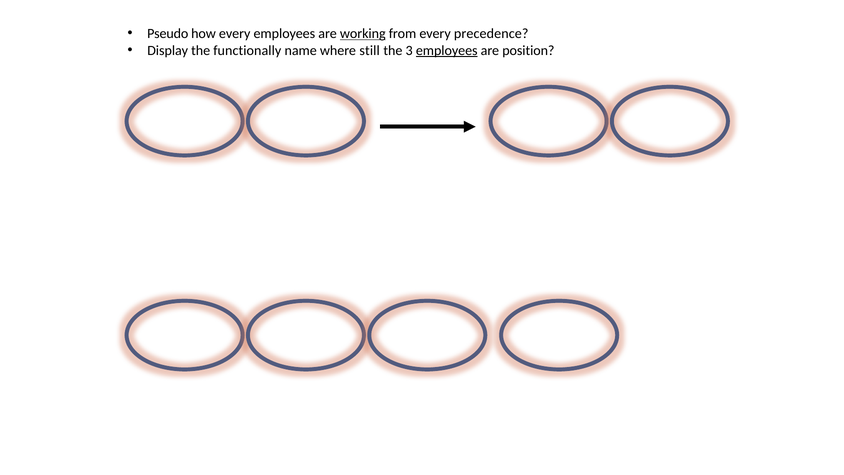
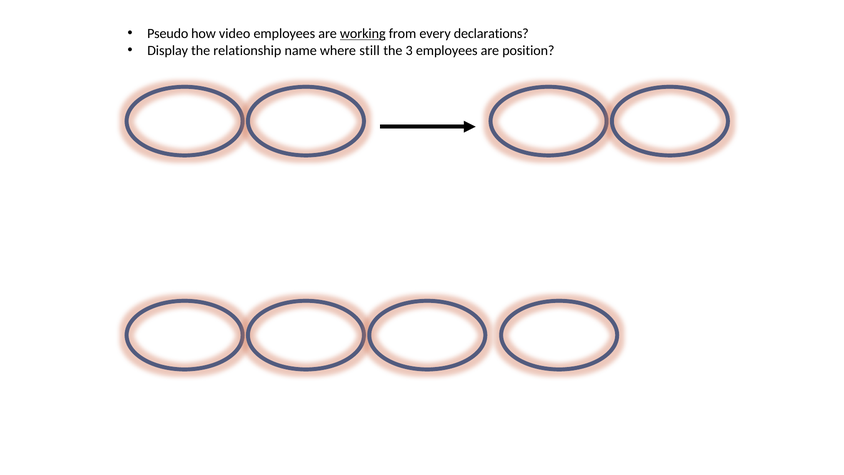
how every: every -> video
precedence: precedence -> declarations
functionally: functionally -> relationship
employees at (447, 51) underline: present -> none
